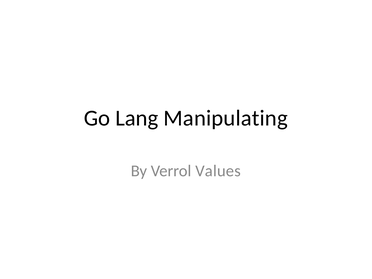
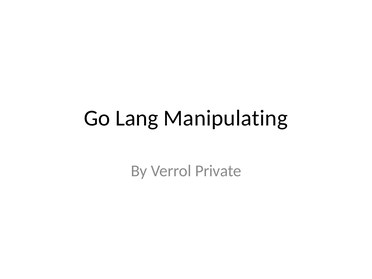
Values: Values -> Private
